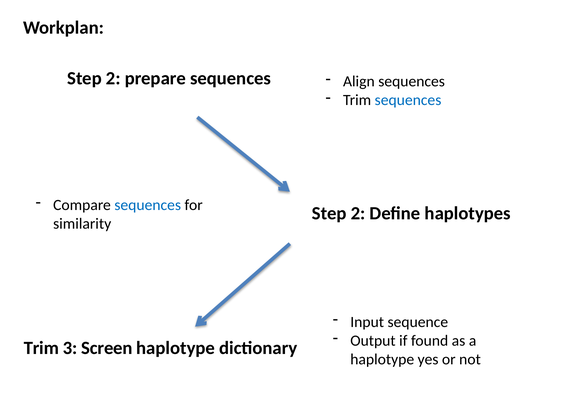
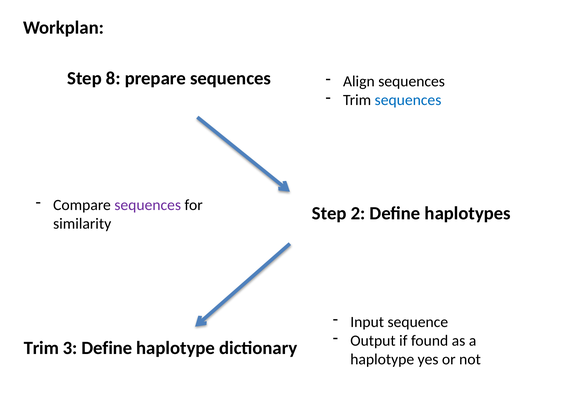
2 at (113, 79): 2 -> 8
sequences at (148, 205) colour: blue -> purple
3 Screen: Screen -> Define
